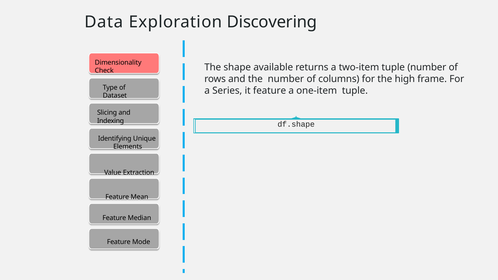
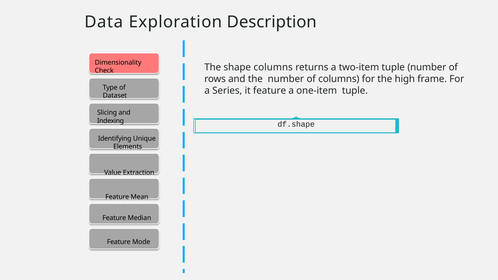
Discovering: Discovering -> Description
shape available: available -> columns
